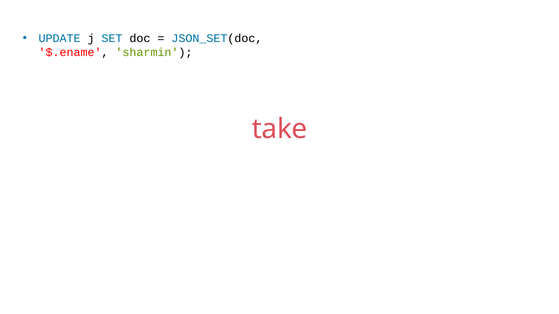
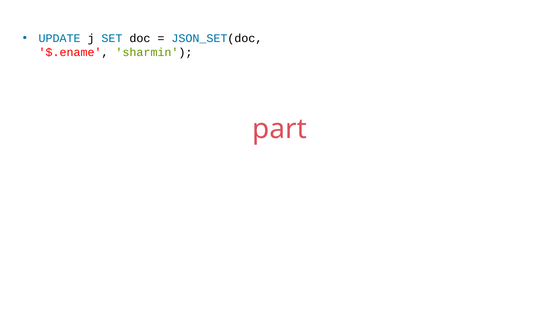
take: take -> part
